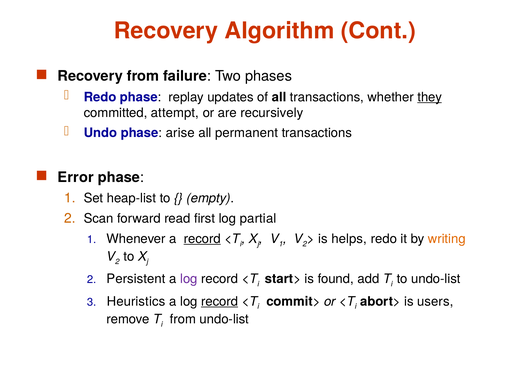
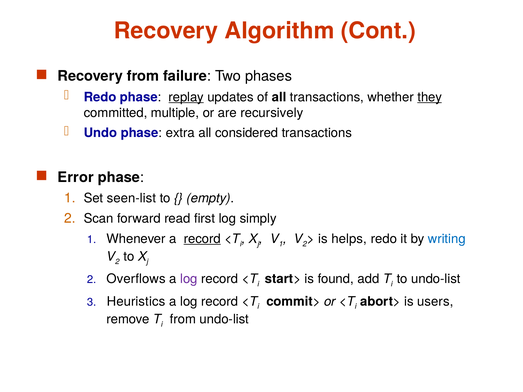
replay underline: none -> present
attempt: attempt -> multiple
arise: arise -> extra
permanent: permanent -> considered
heap-list: heap-list -> seen-list
partial: partial -> simply
writing colour: orange -> blue
Persistent: Persistent -> Overflows
record at (220, 302) underline: present -> none
